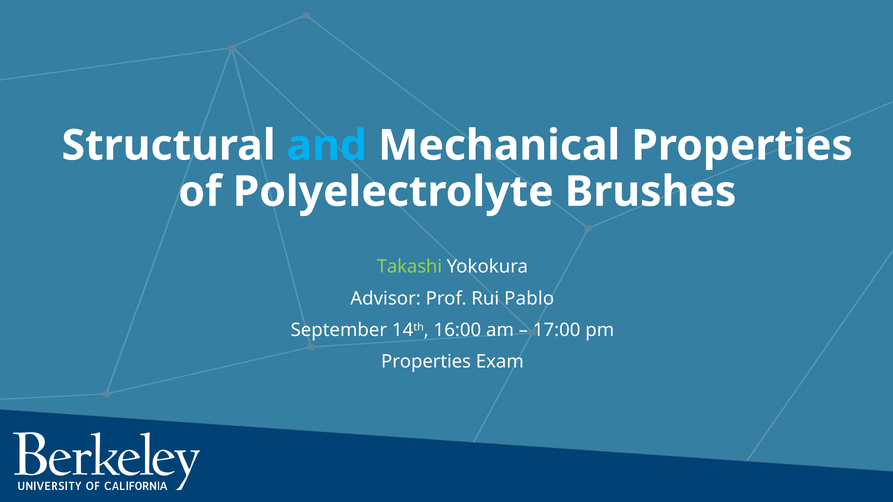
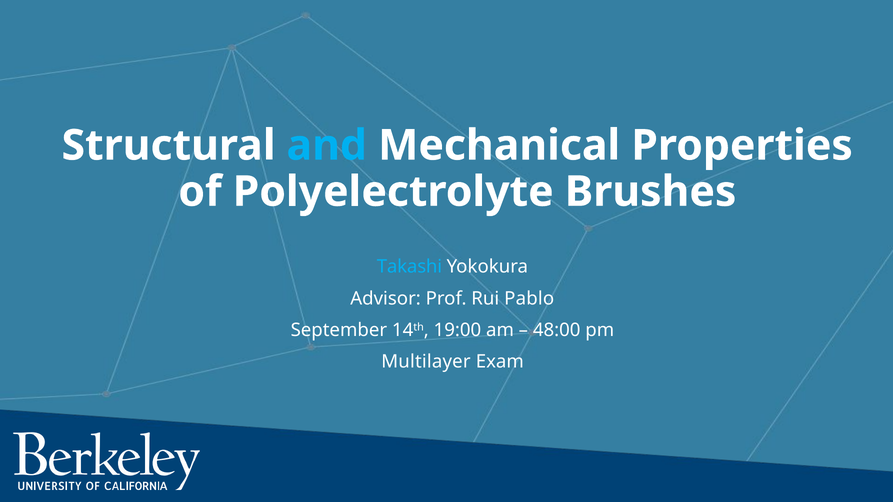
Takashi colour: light green -> light blue
16:00: 16:00 -> 19:00
17:00: 17:00 -> 48:00
Properties at (426, 362): Properties -> Multilayer
